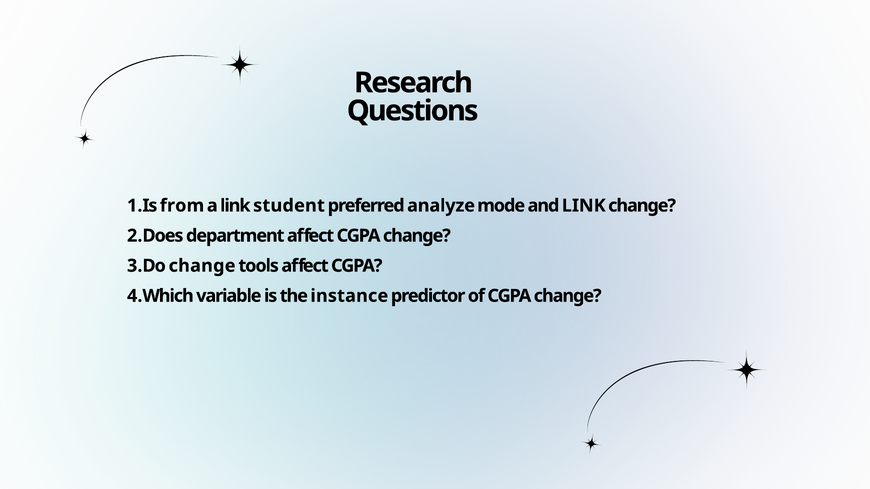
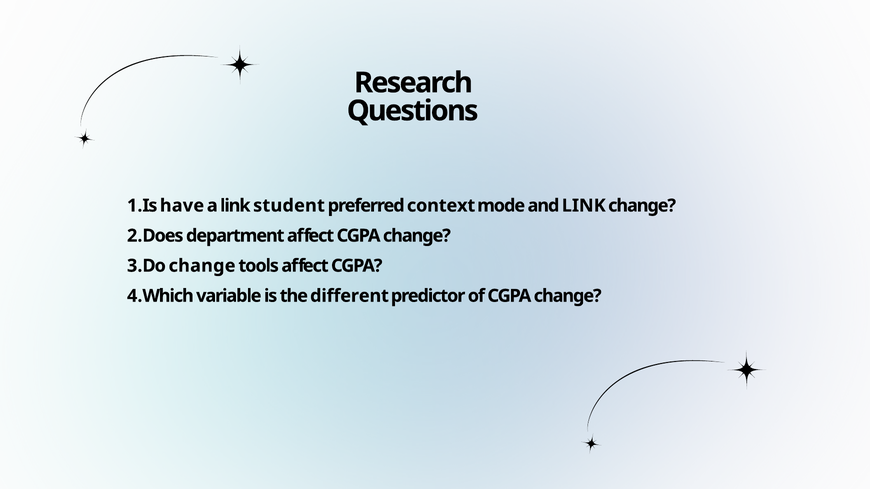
from: from -> have
analyze: analyze -> context
instance: instance -> different
